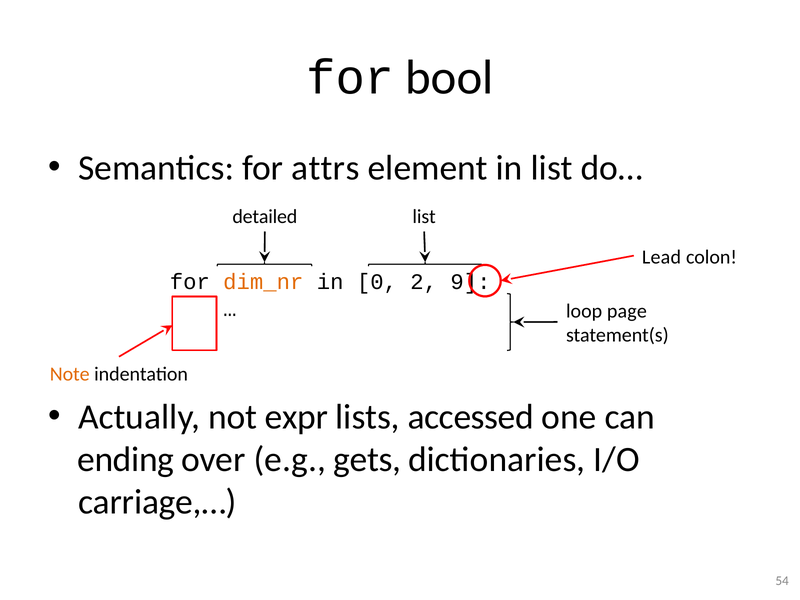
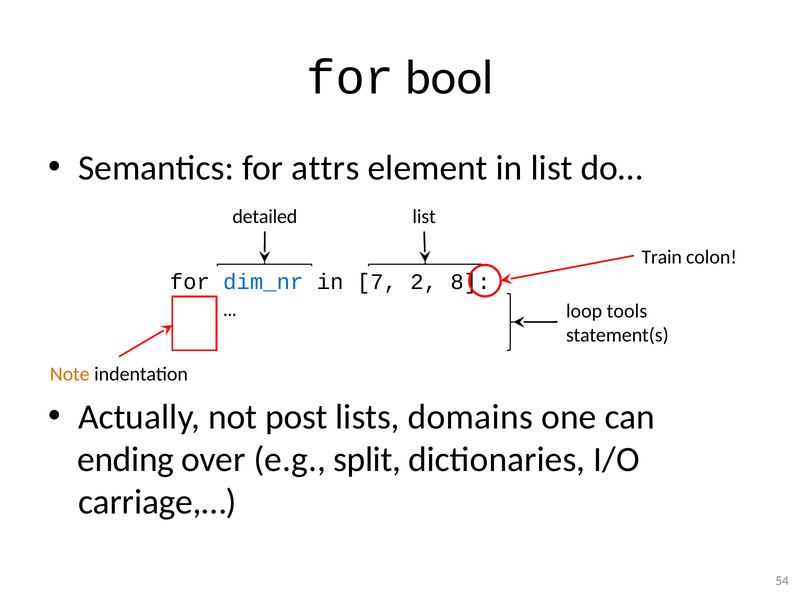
Lead: Lead -> Train
dim_nr colour: orange -> blue
0: 0 -> 7
9: 9 -> 8
page: page -> tools
expr: expr -> post
accessed: accessed -> domains
gets: gets -> split
